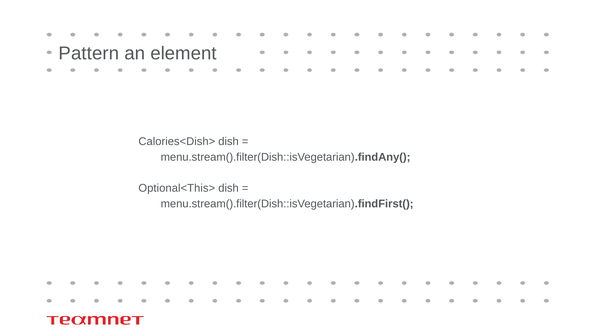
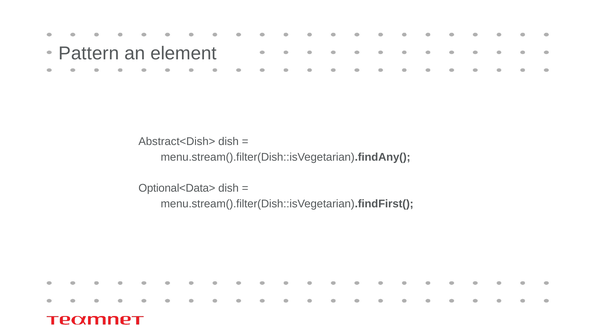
Calories<Dish>: Calories<Dish> -> Abstract<Dish>
Optional<This>: Optional<This> -> Optional<Data>
